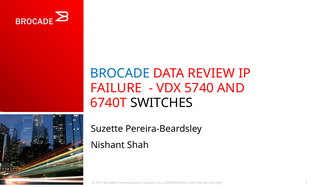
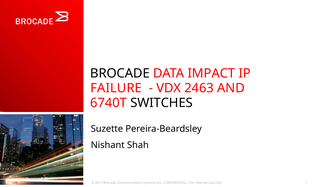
BROCADE at (120, 73) colour: blue -> black
REVIEW: REVIEW -> IMPACT
5740: 5740 -> 2463
